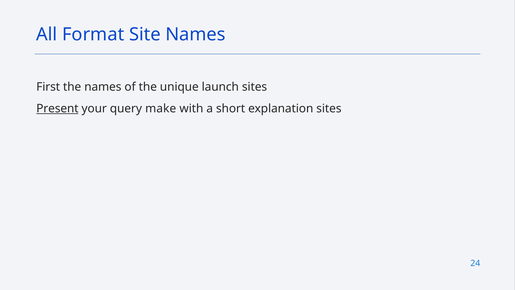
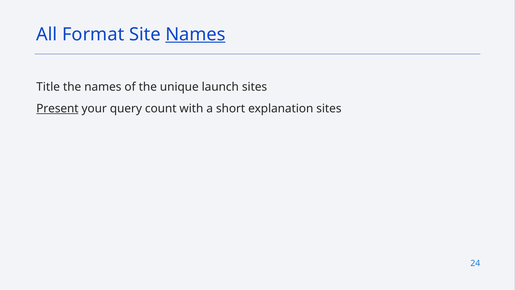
Names at (195, 34) underline: none -> present
First: First -> Title
make: make -> count
